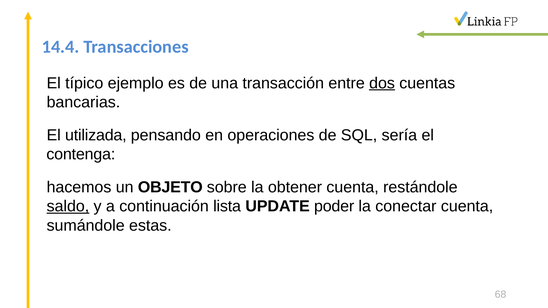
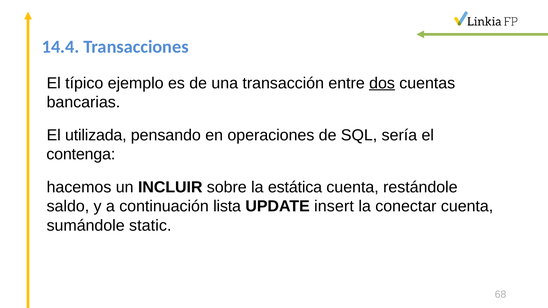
OBJETO: OBJETO -> INCLUIR
obtener: obtener -> estática
saldo underline: present -> none
poder: poder -> insert
estas: estas -> static
